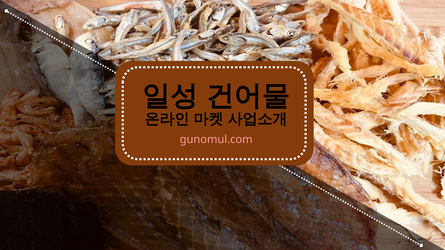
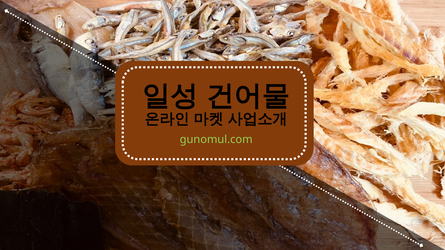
gunomul.com colour: pink -> light green
